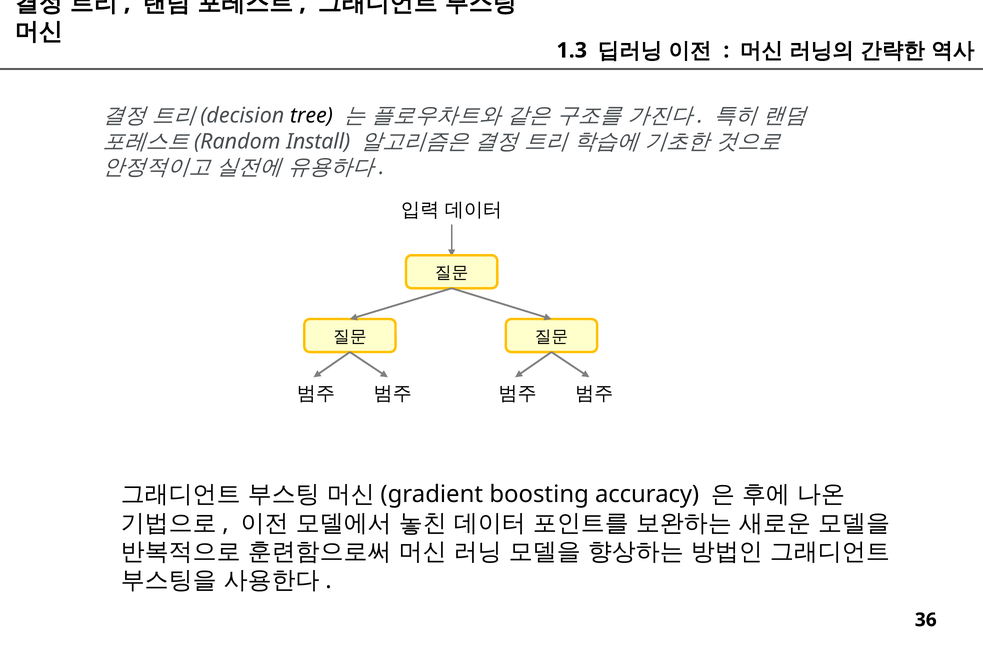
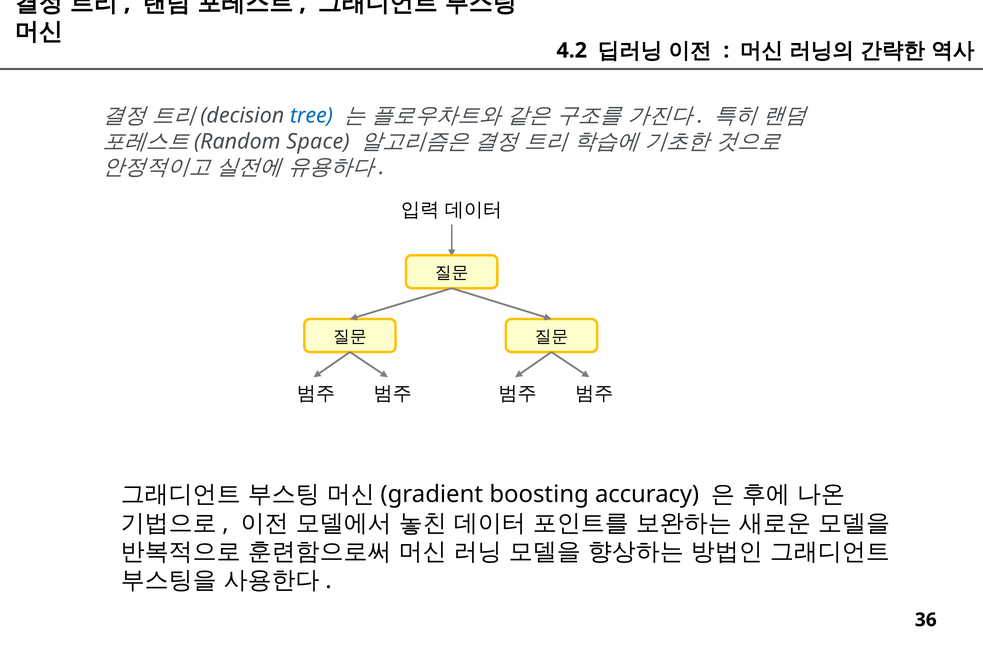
1.3: 1.3 -> 4.2
tree colour: black -> blue
Install: Install -> Space
